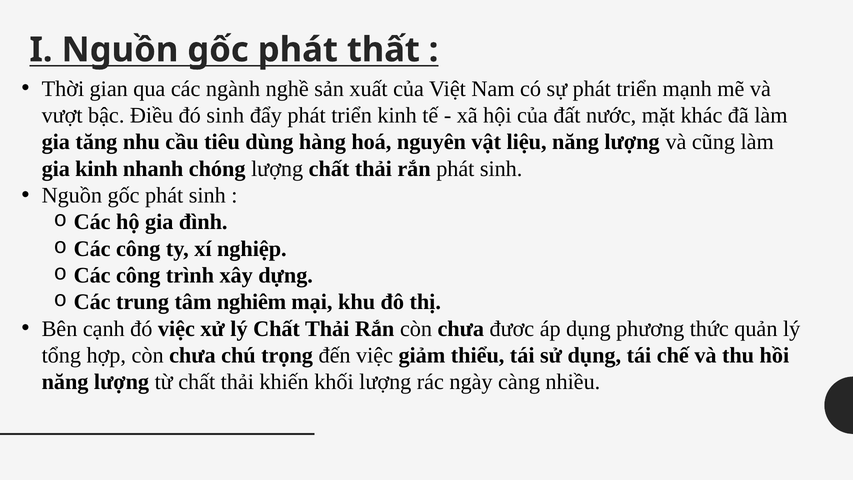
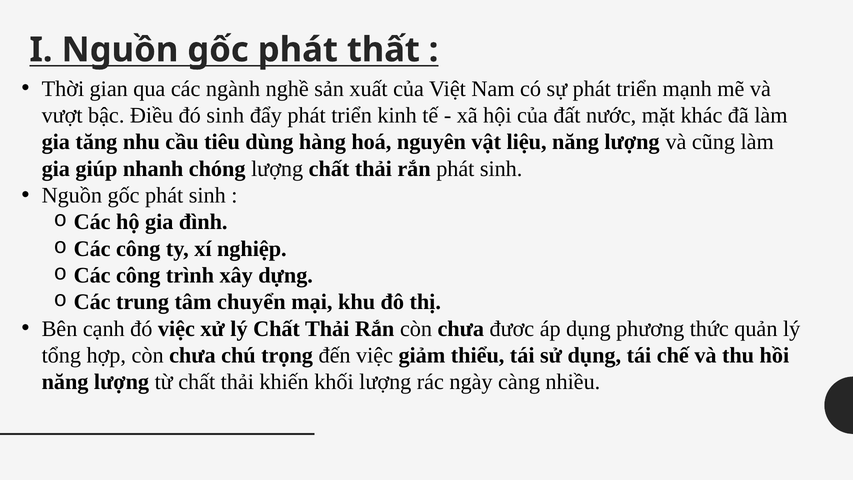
gia kinh: kinh -> giúp
nghiêm: nghiêm -> chuyển
